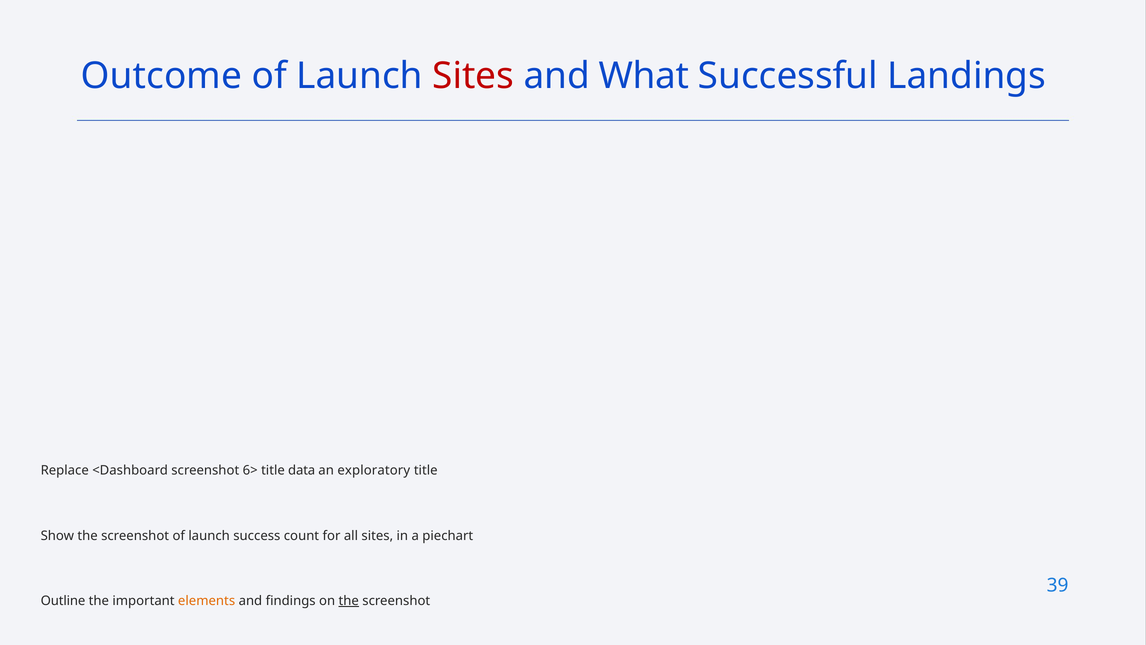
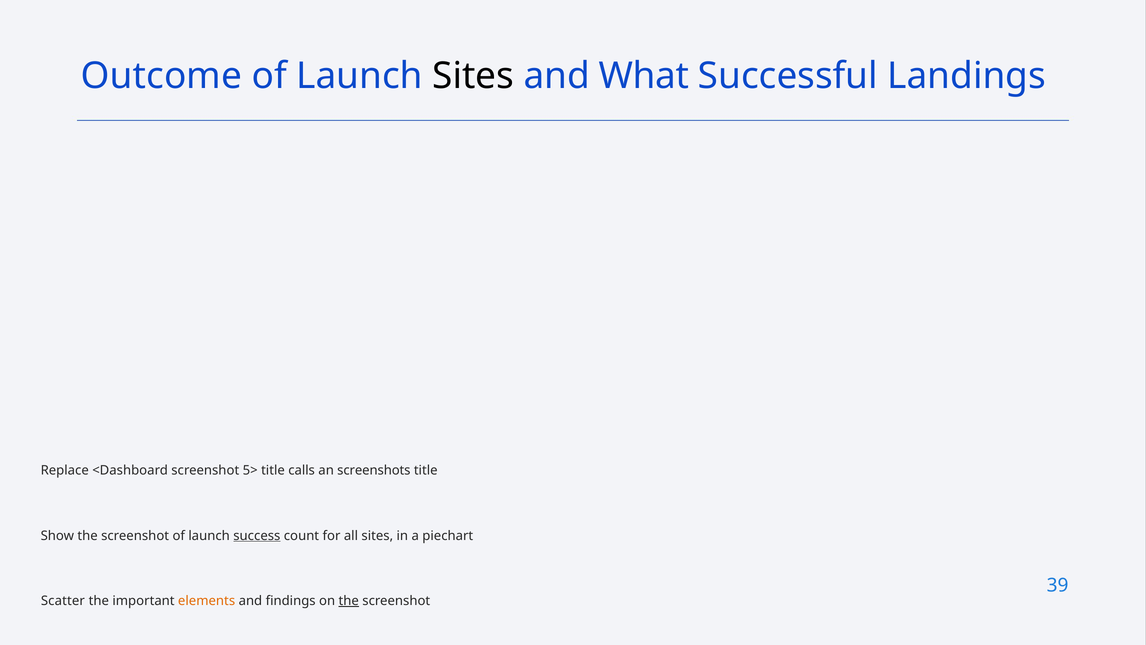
Sites at (473, 76) colour: red -> black
6>: 6> -> 5>
data: data -> calls
exploratory: exploratory -> screenshots
success underline: none -> present
Outline: Outline -> Scatter
